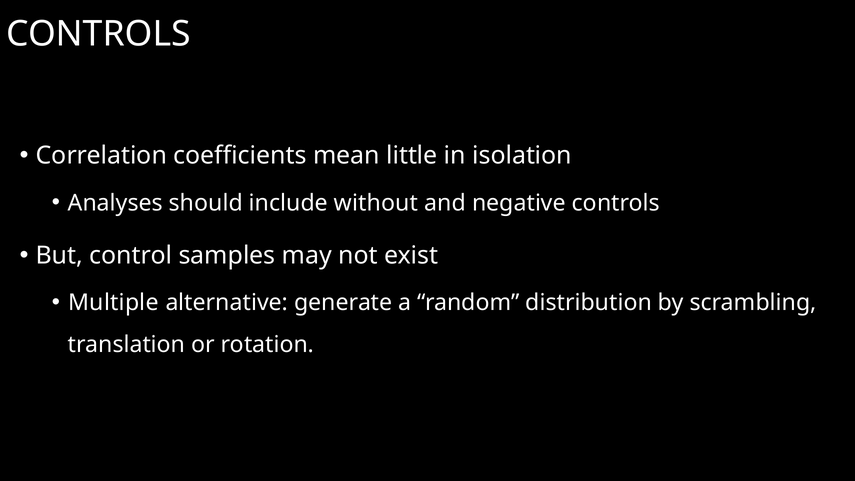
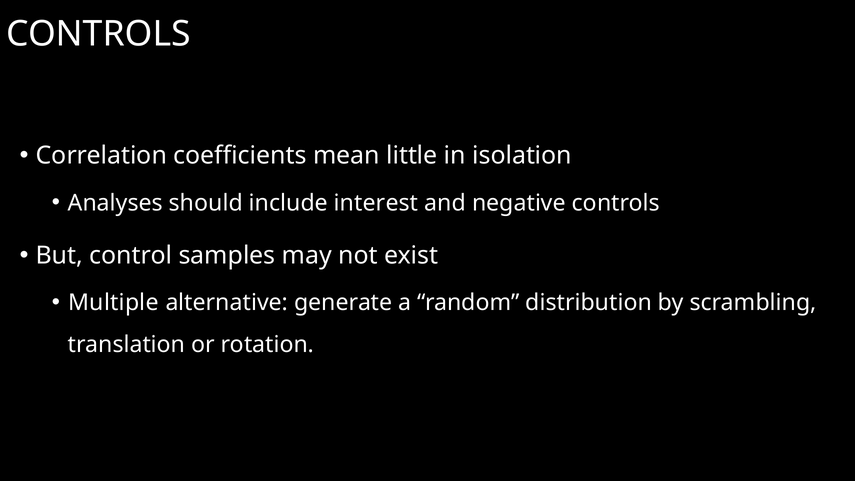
without: without -> interest
